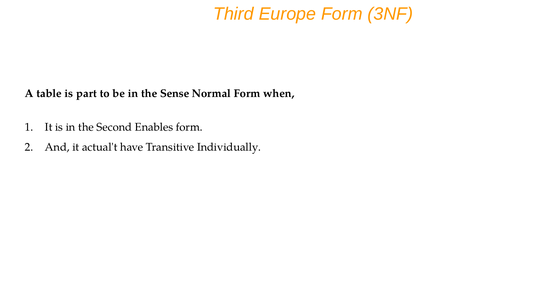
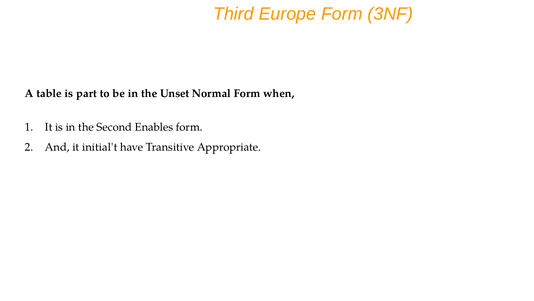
Sense: Sense -> Unset
actual't: actual't -> initial't
Individually: Individually -> Appropriate
